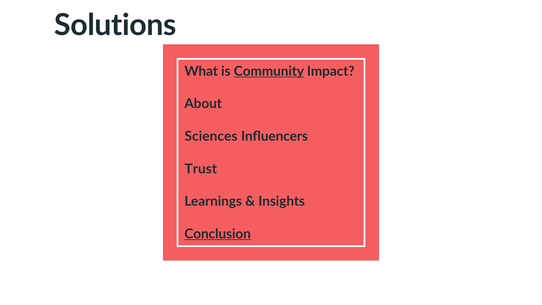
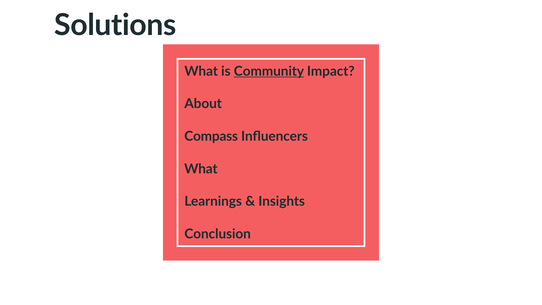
Sciences: Sciences -> Compass
Trust at (201, 169): Trust -> What
Conclusion underline: present -> none
